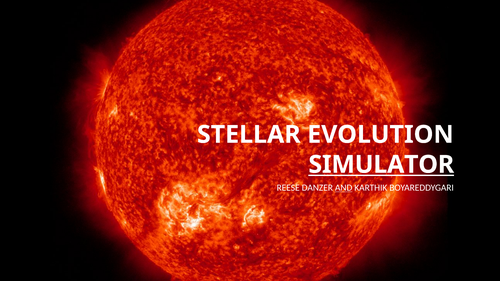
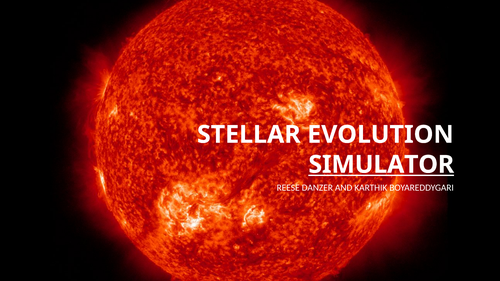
AND underline: present -> none
